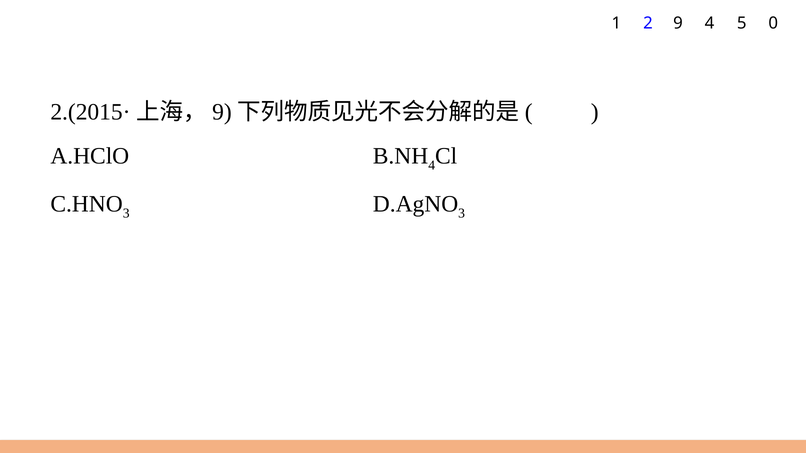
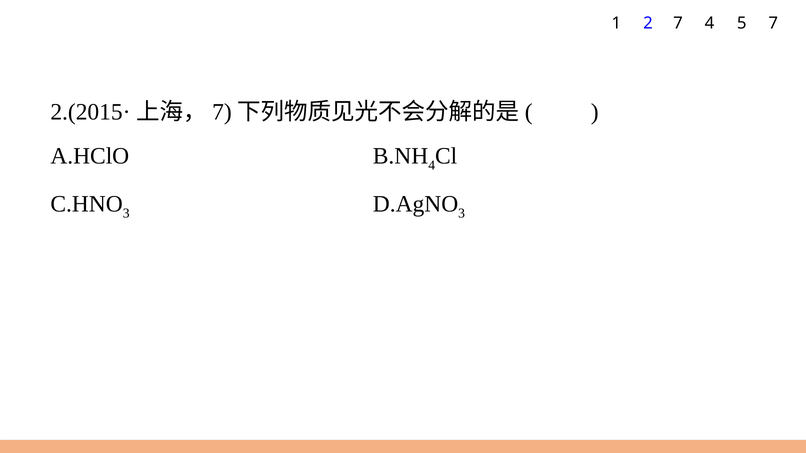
2 9: 9 -> 7
5 0: 0 -> 7
9 at (222, 112): 9 -> 7
